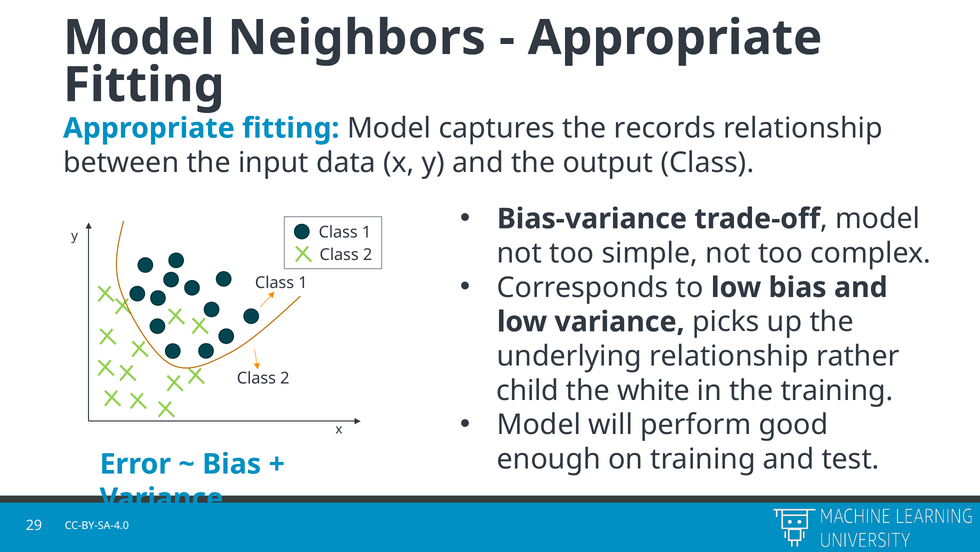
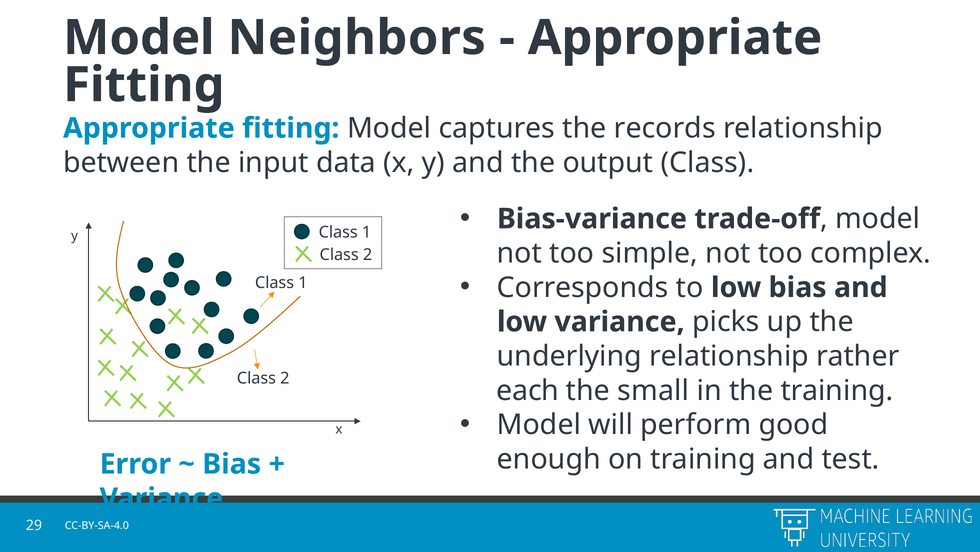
child: child -> each
white: white -> small
